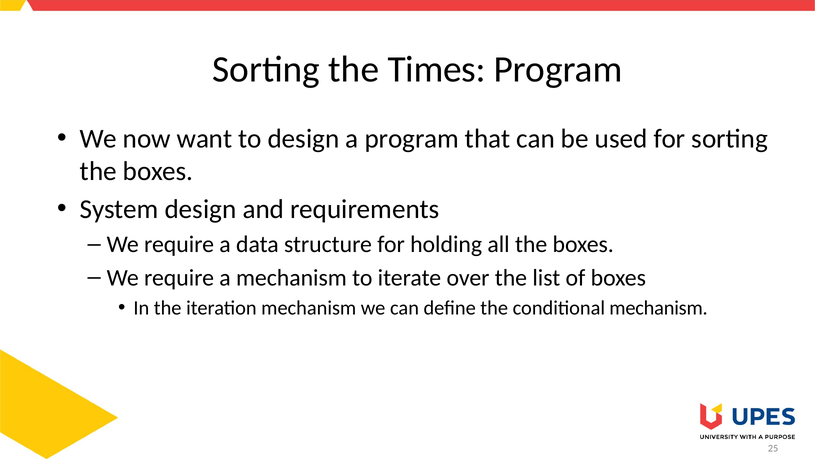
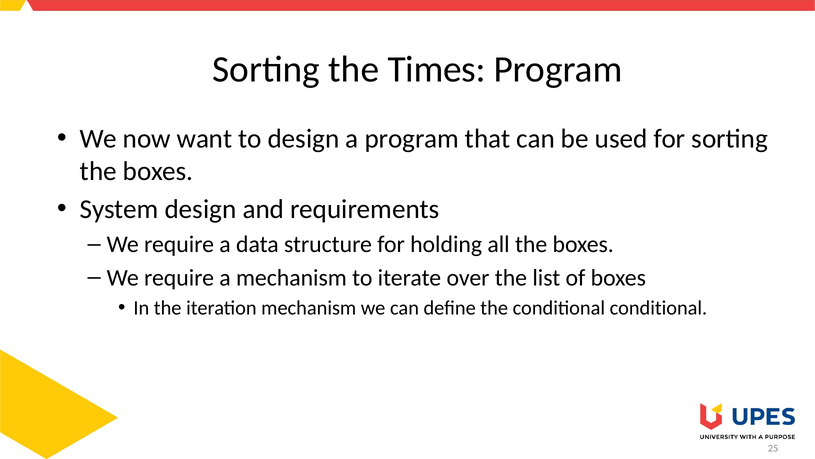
conditional mechanism: mechanism -> conditional
